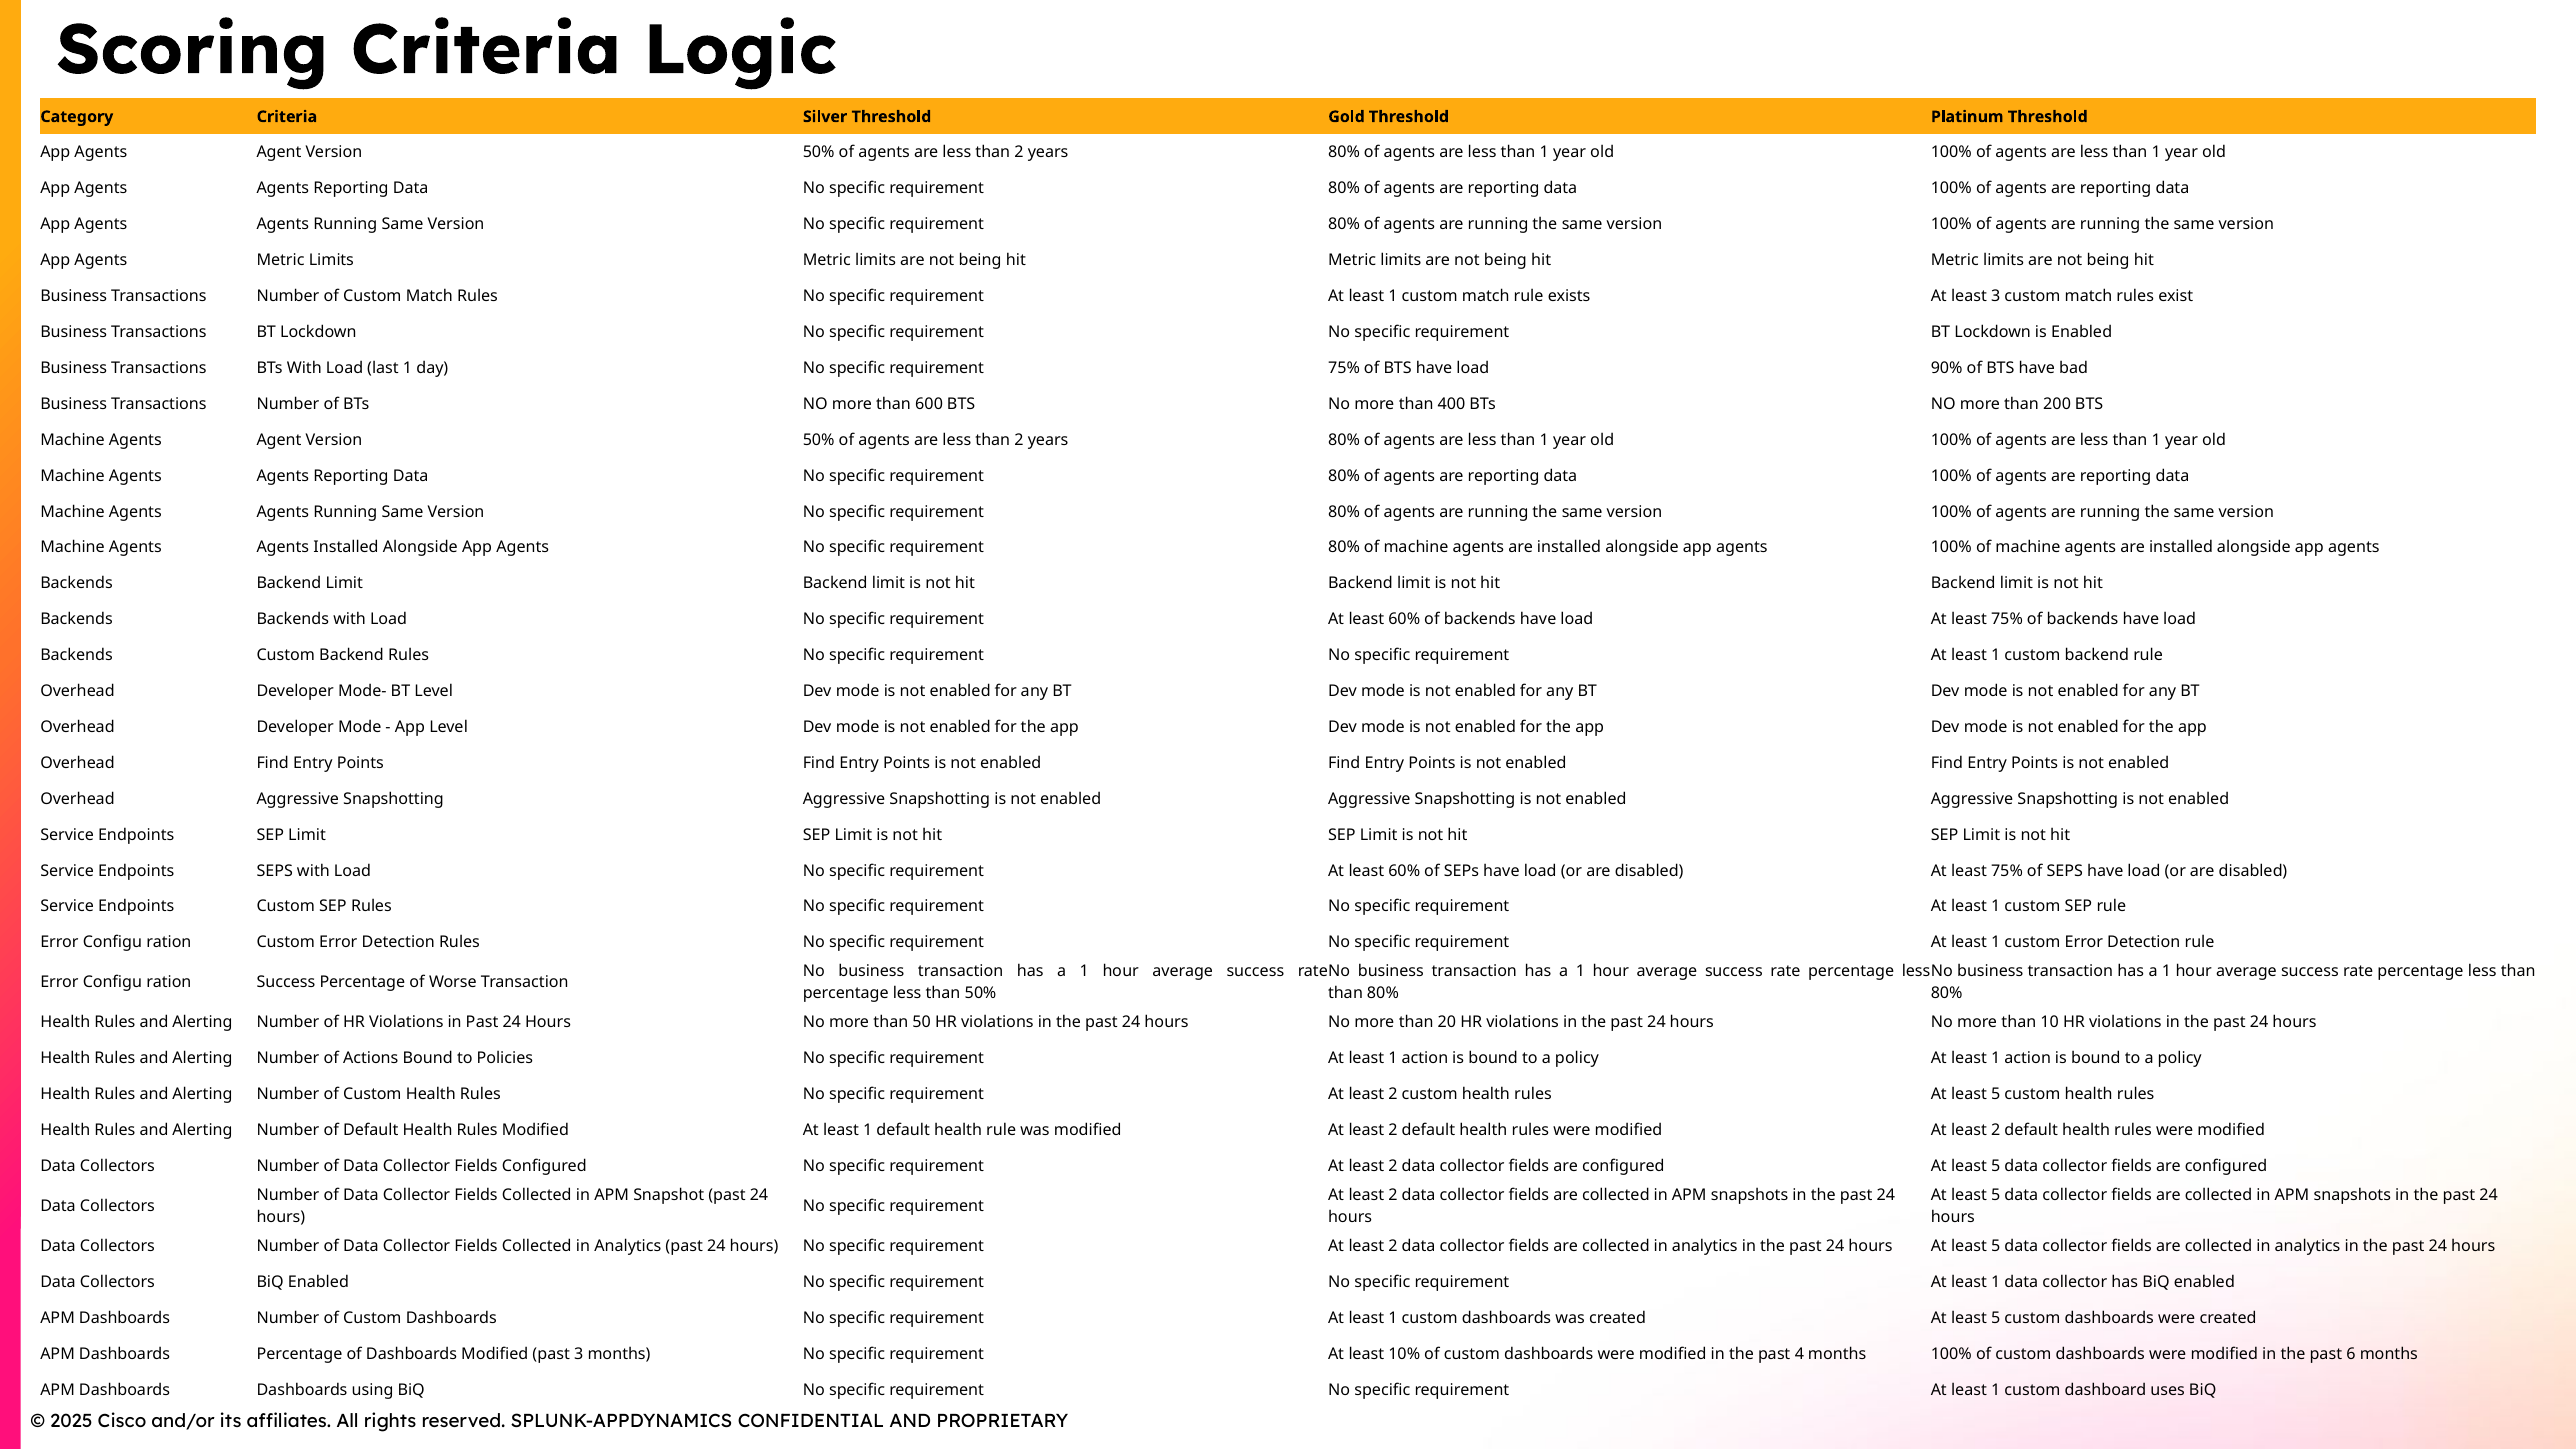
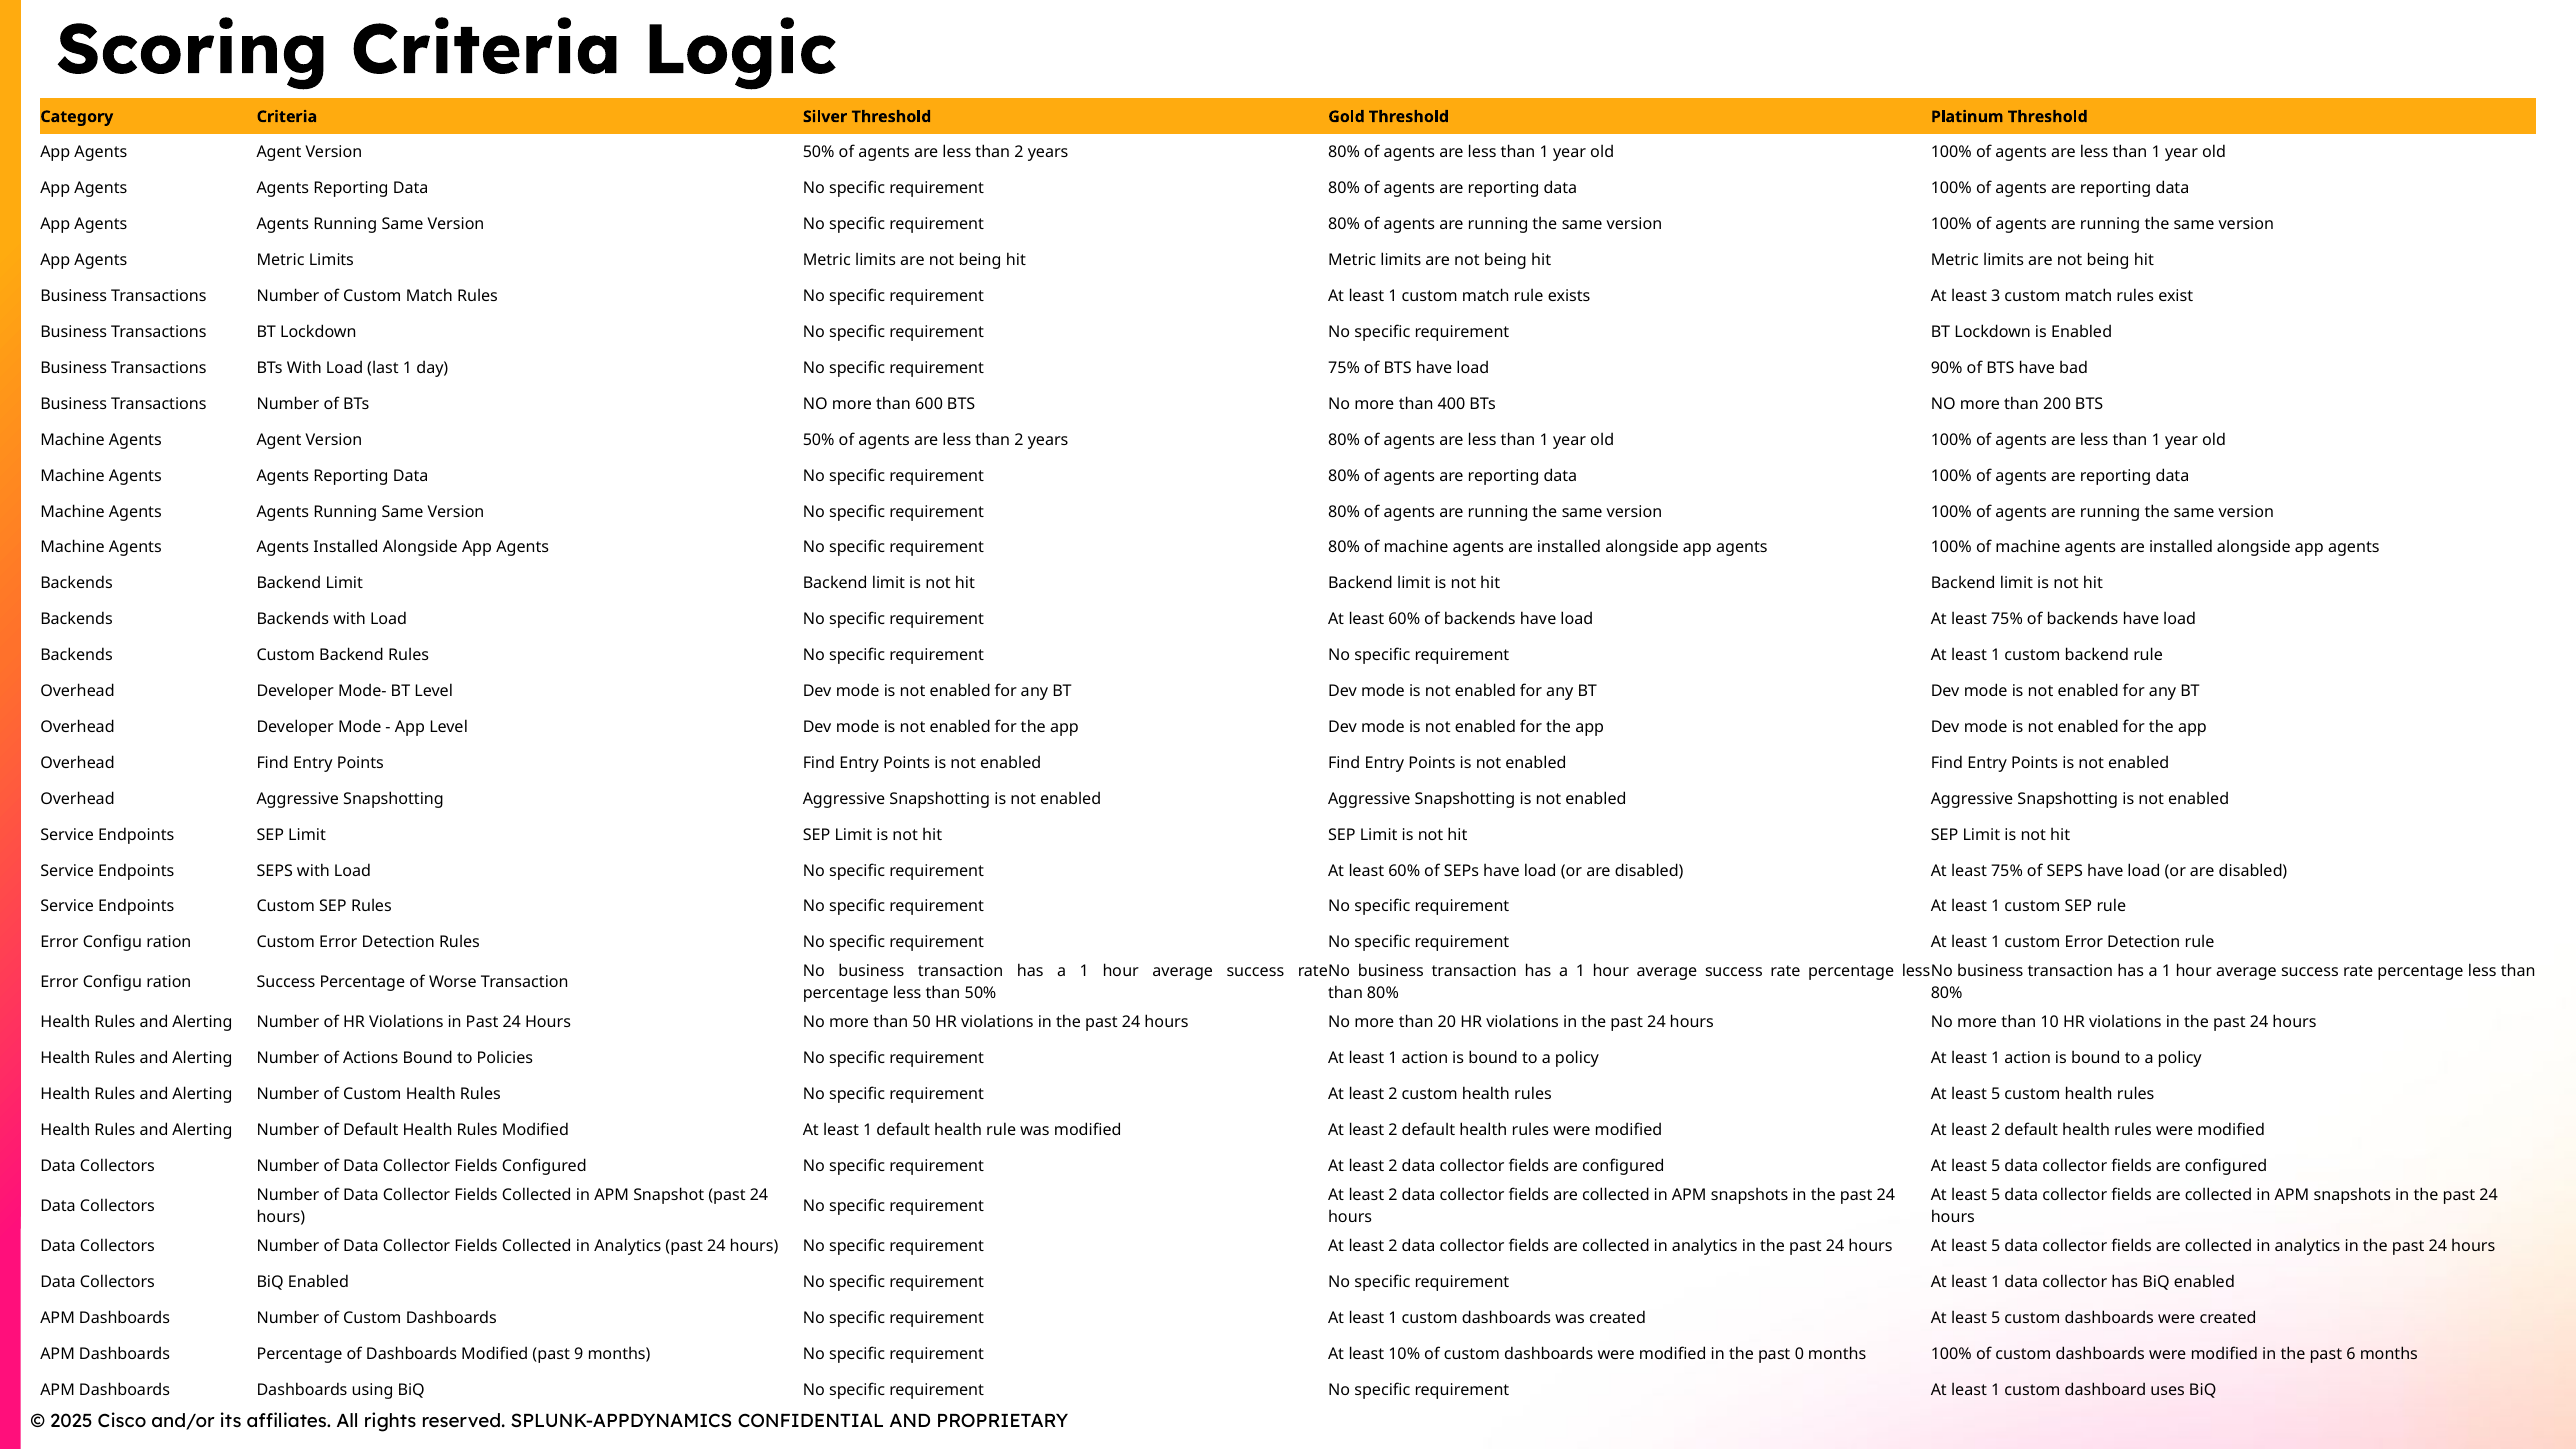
past 3: 3 -> 9
4: 4 -> 0
